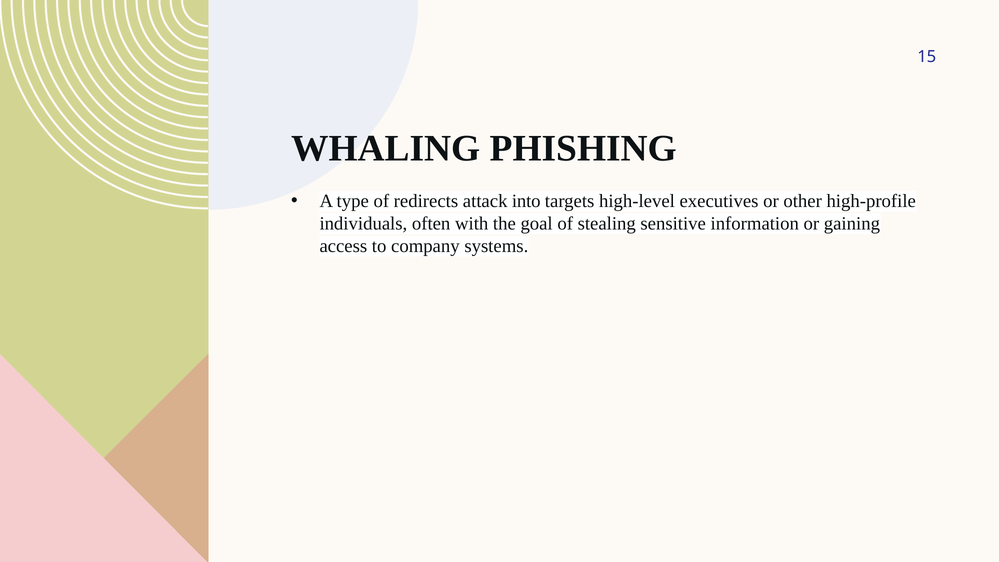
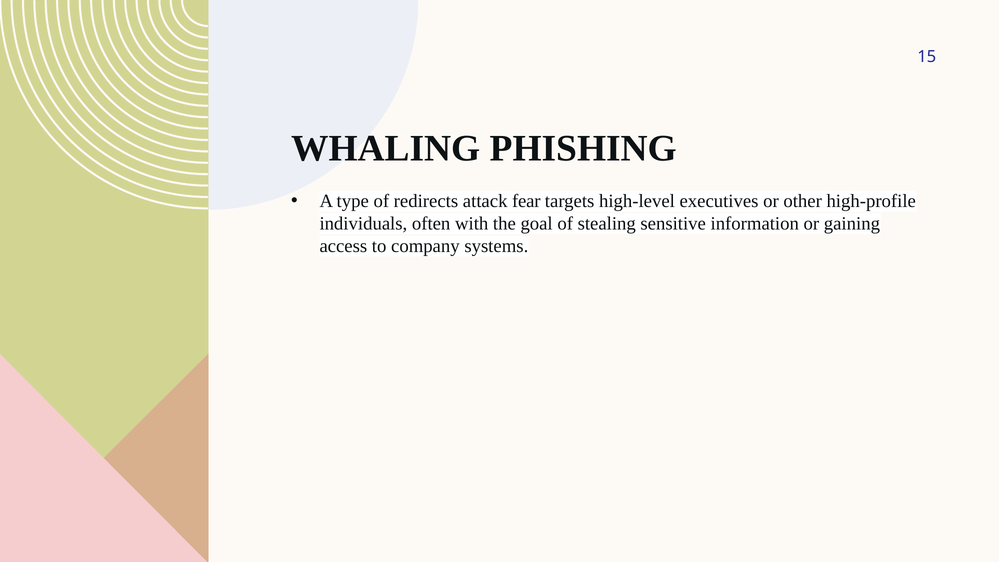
into: into -> fear
